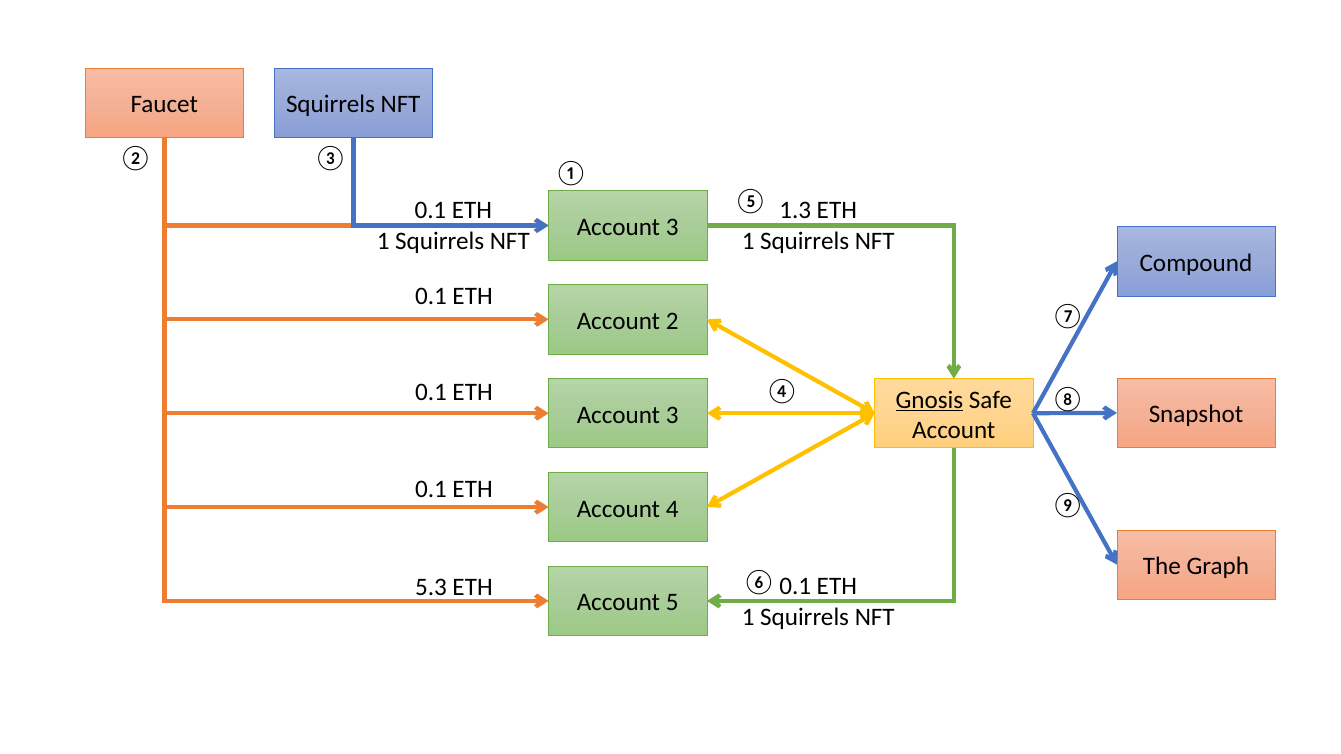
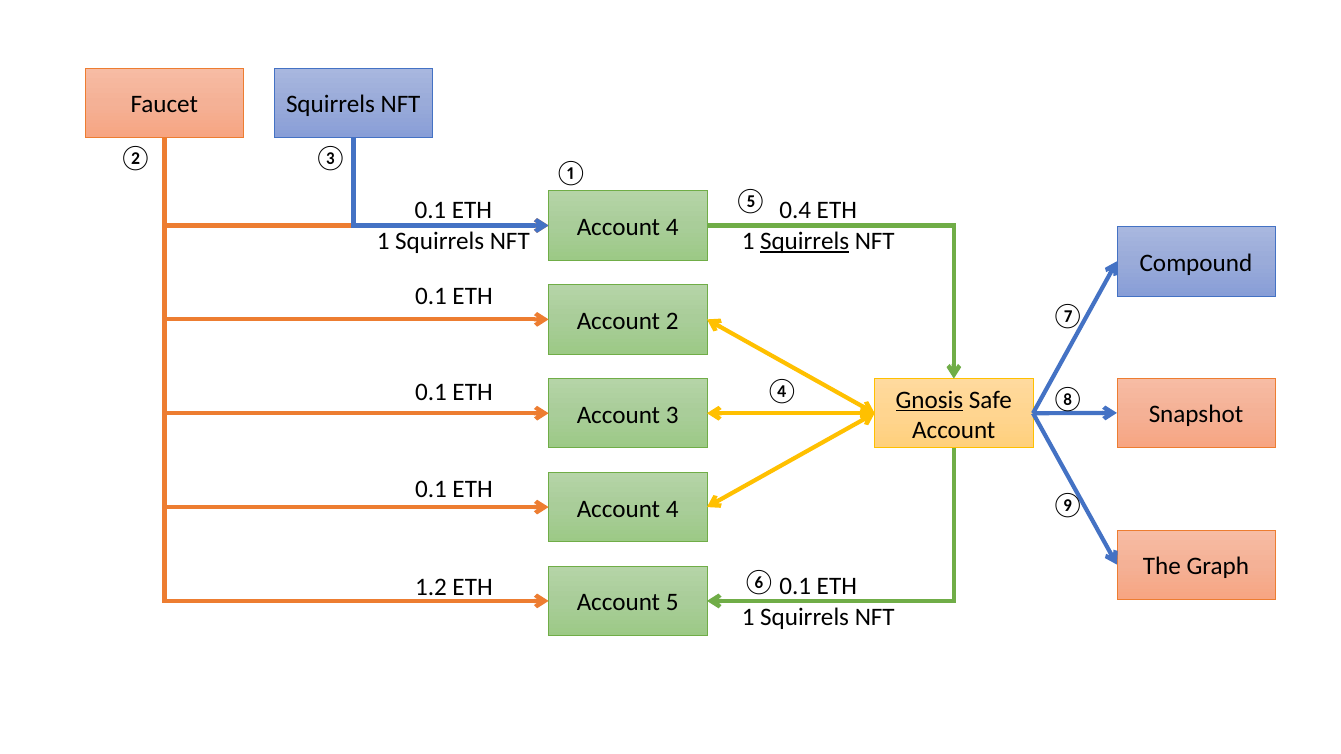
1.3: 1.3 -> 0.4
3 at (672, 227): 3 -> 4
Squirrels at (805, 241) underline: none -> present
5.3: 5.3 -> 1.2
